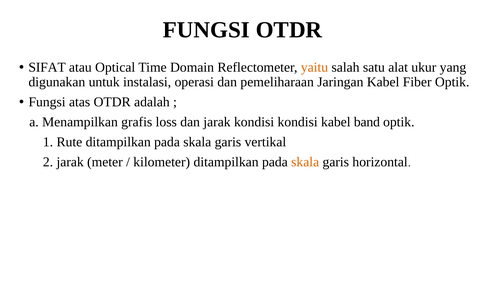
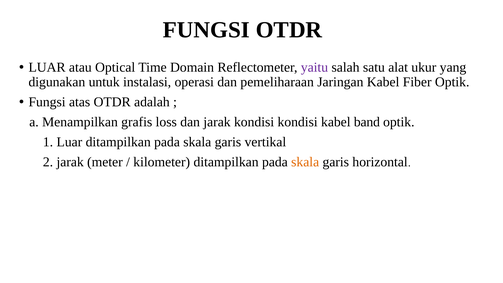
SIFAT at (47, 67): SIFAT -> LUAR
yaitu colour: orange -> purple
1 Rute: Rute -> Luar
